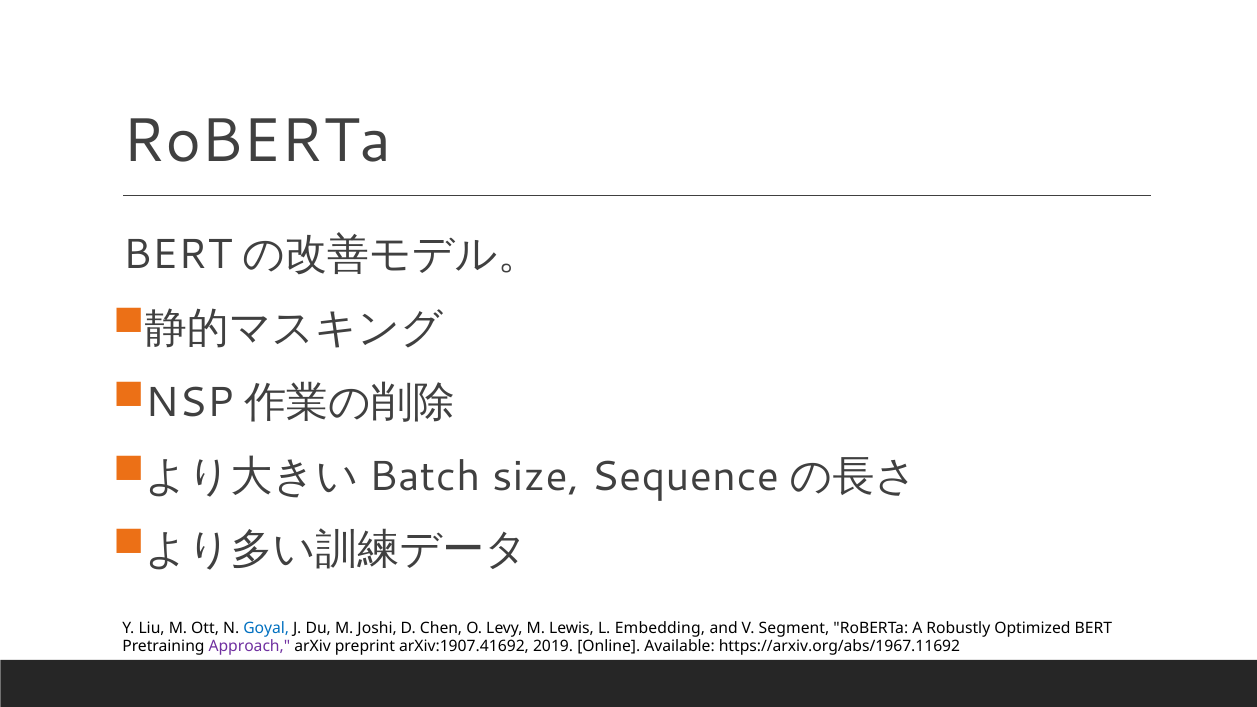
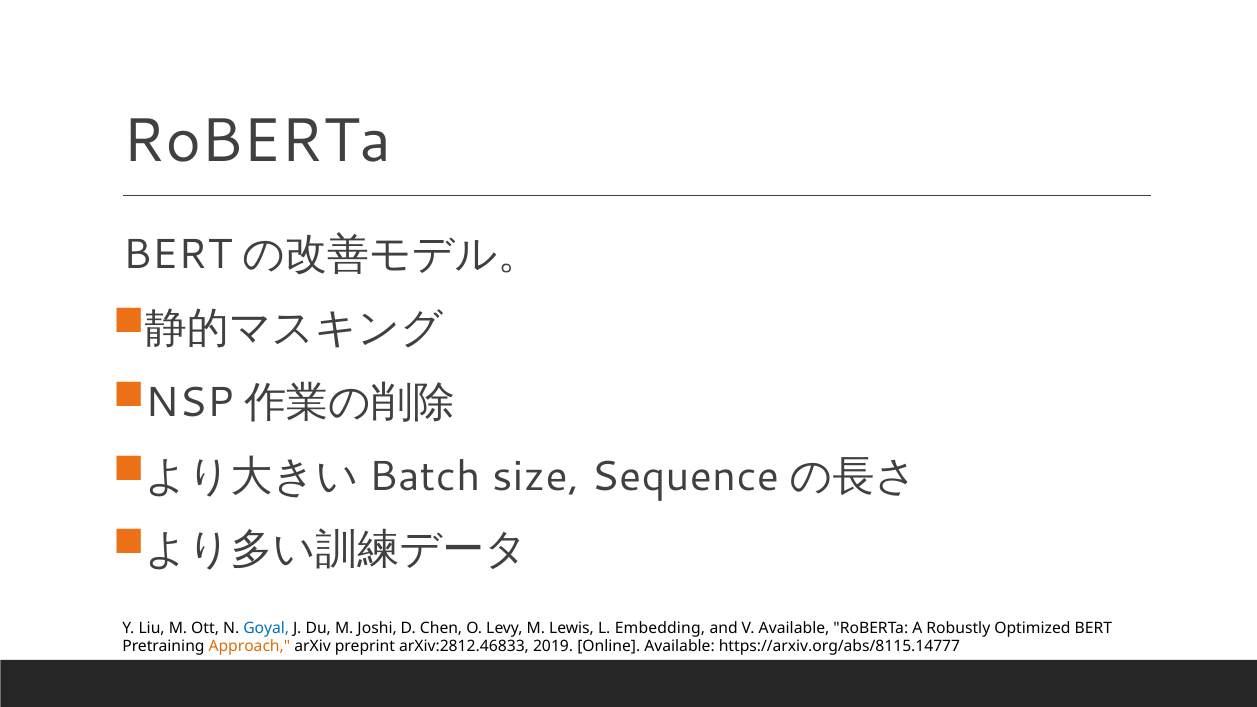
V Segment: Segment -> Available
Approach colour: purple -> orange
arXiv:1907.41692: arXiv:1907.41692 -> arXiv:2812.46833
https://arxiv.org/abs/1967.11692: https://arxiv.org/abs/1967.11692 -> https://arxiv.org/abs/8115.14777
